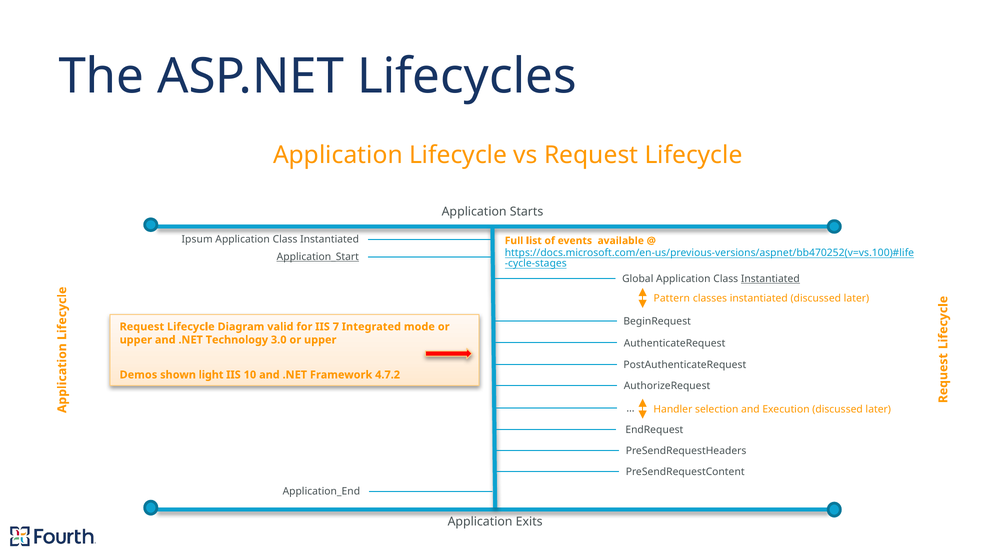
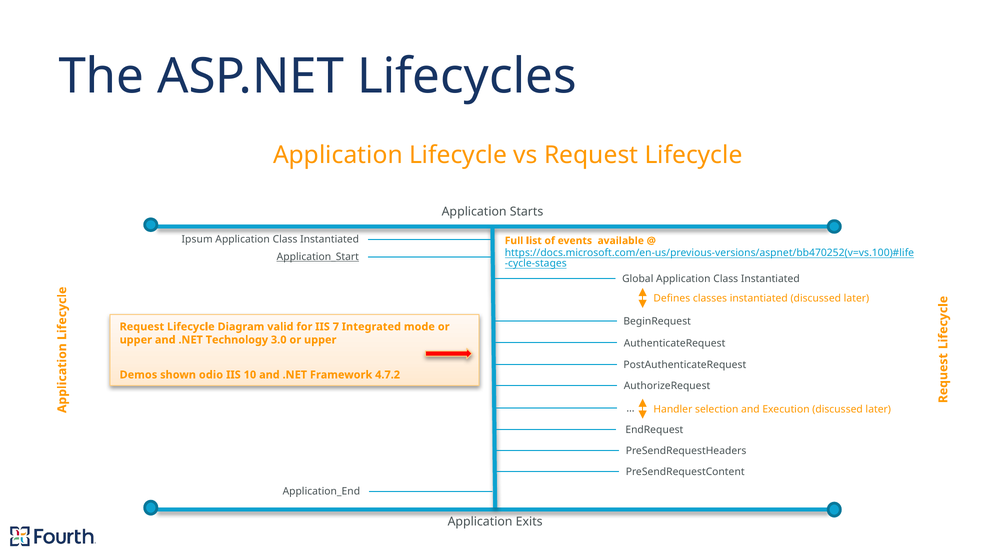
Instantiated at (770, 279) underline: present -> none
Pattern: Pattern -> Defines
light: light -> odio
